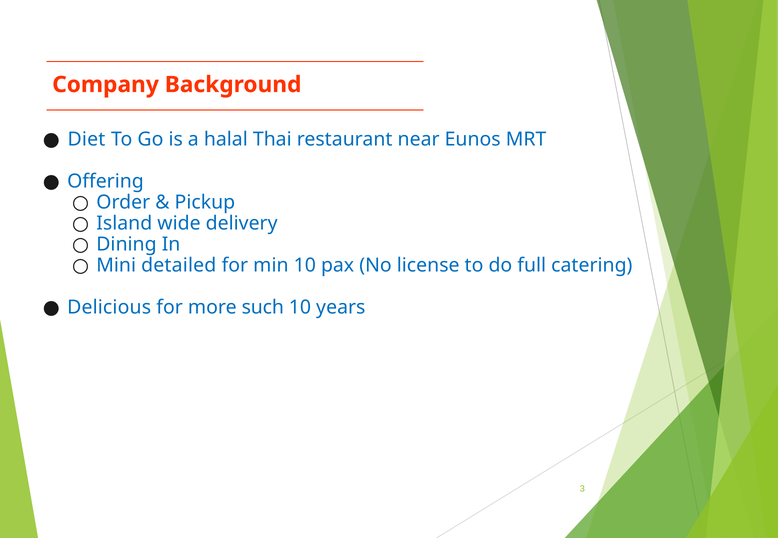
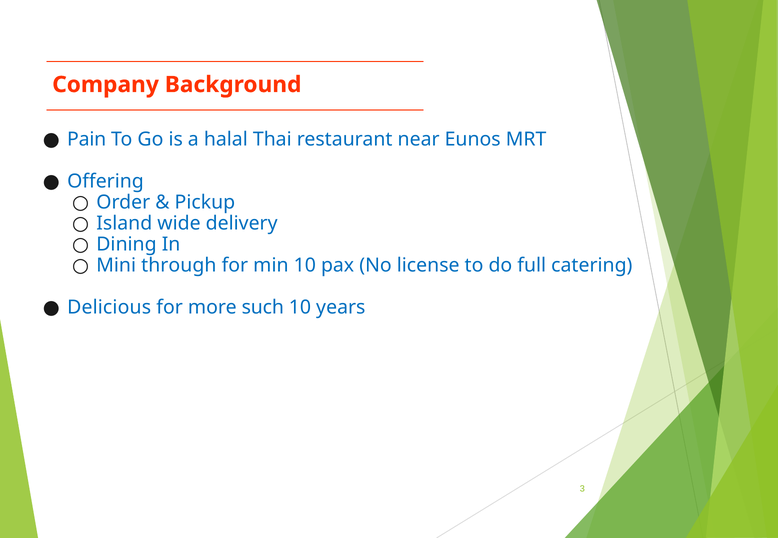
Diet: Diet -> Pain
detailed: detailed -> through
